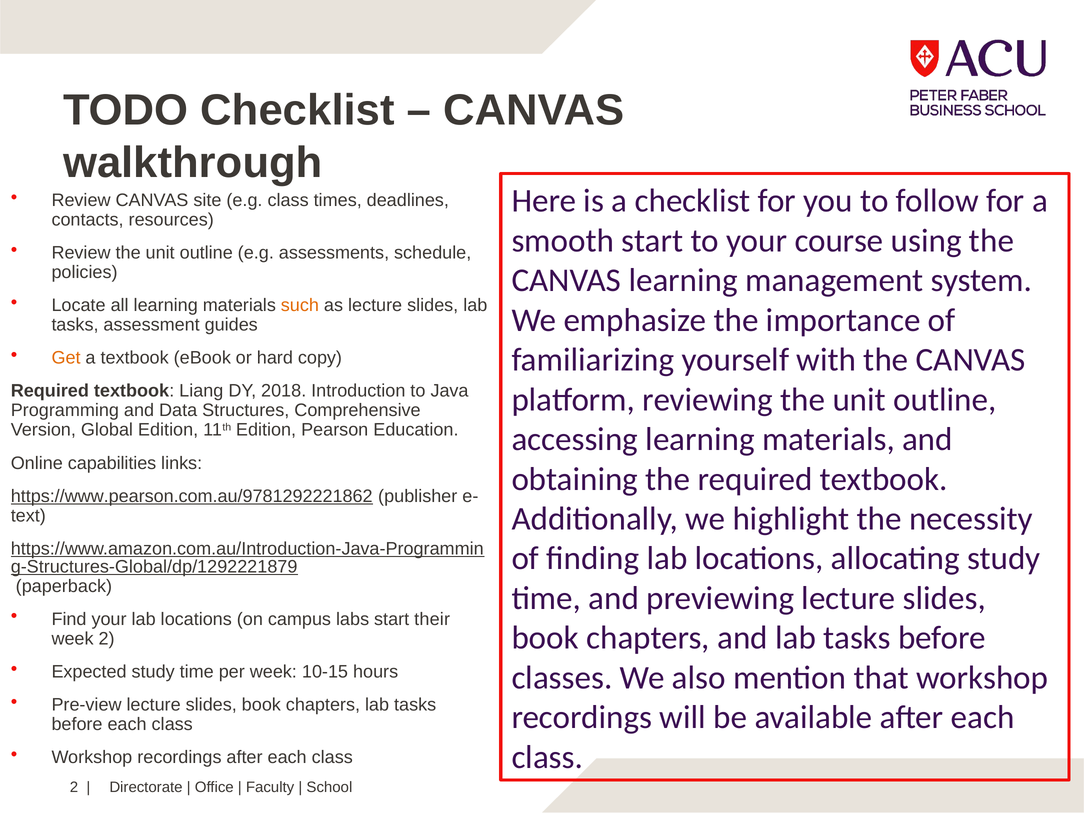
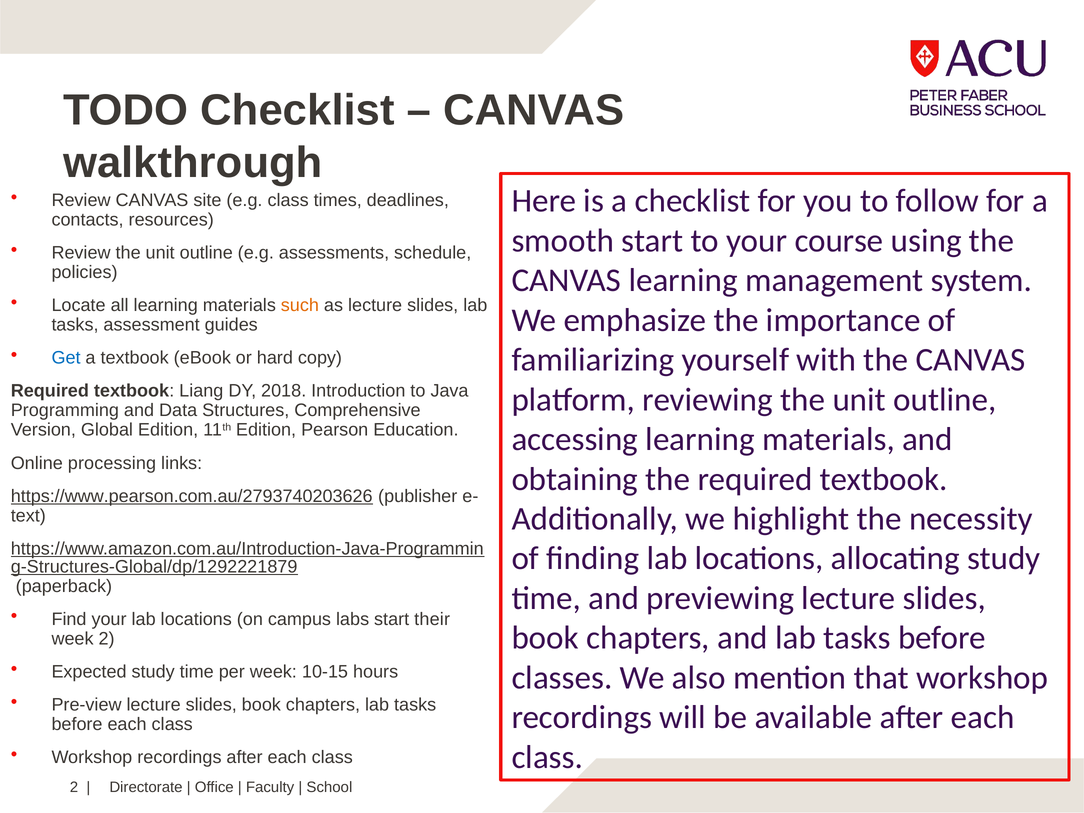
Get colour: orange -> blue
capabilities: capabilities -> processing
https://www.pearson.com.au/9781292221862: https://www.pearson.com.au/9781292221862 -> https://www.pearson.com.au/2793740203626
